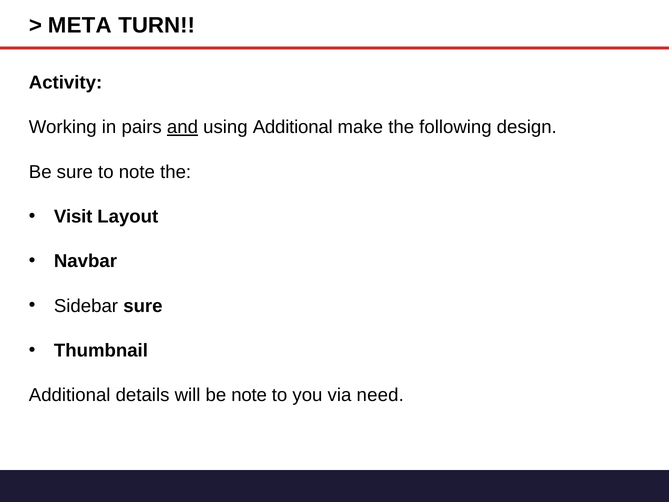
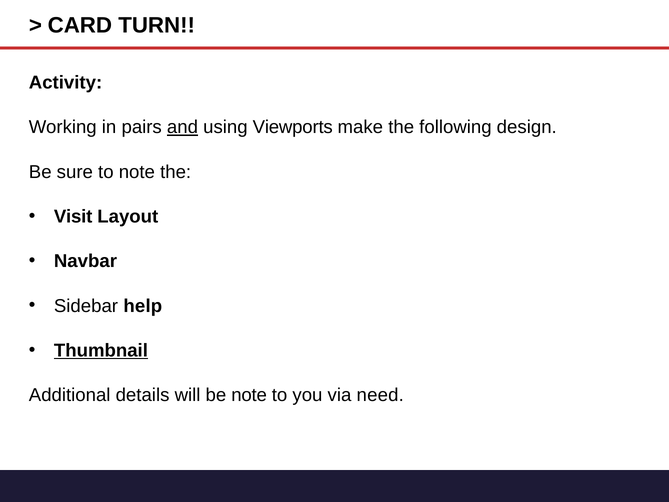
META: META -> CARD
using Additional: Additional -> Viewports
Sidebar sure: sure -> help
Thumbnail underline: none -> present
